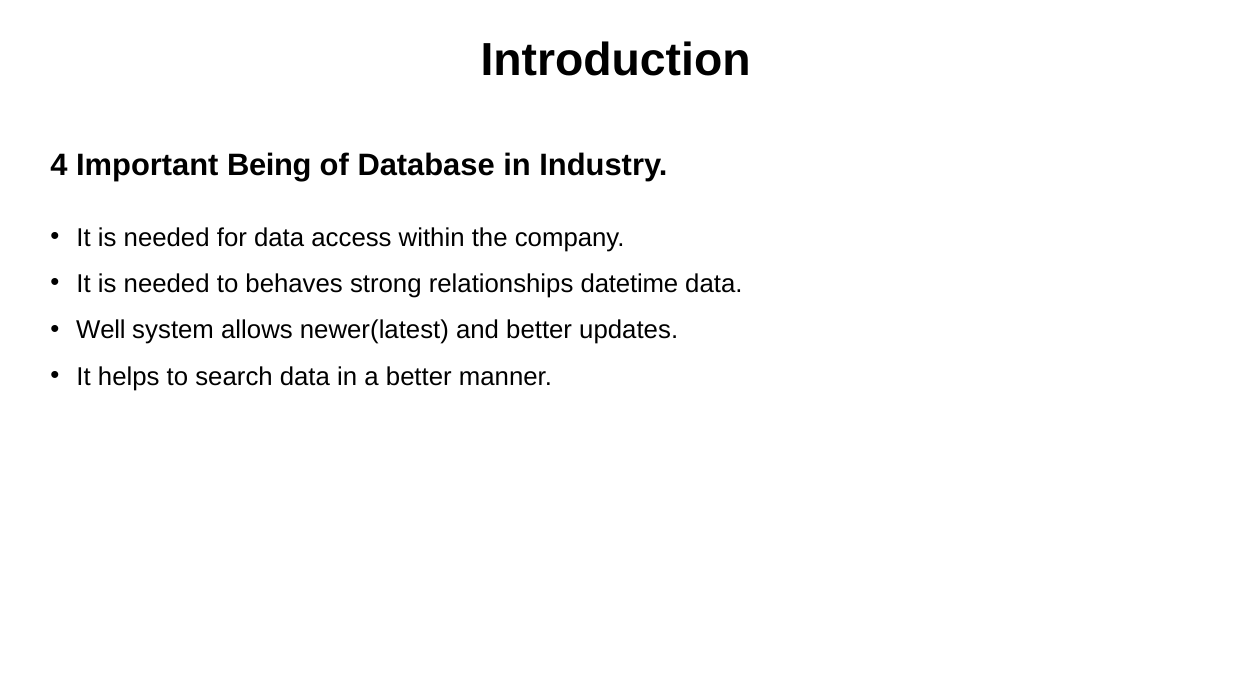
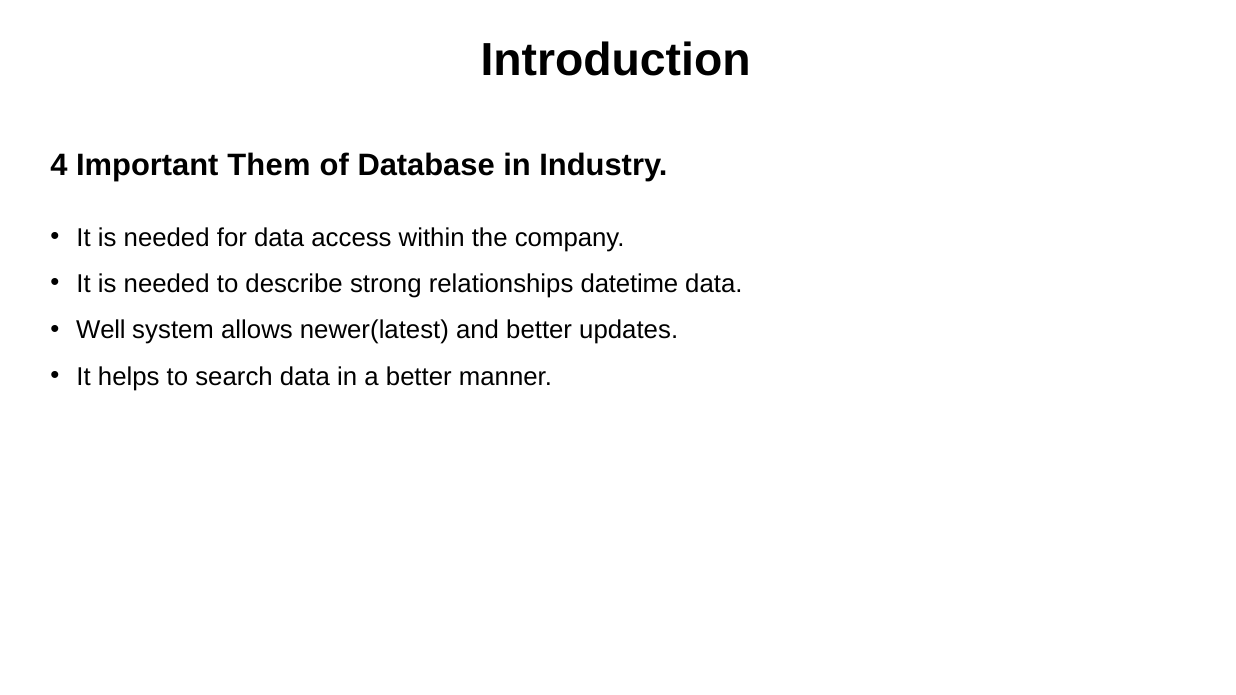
Being: Being -> Them
behaves: behaves -> describe
